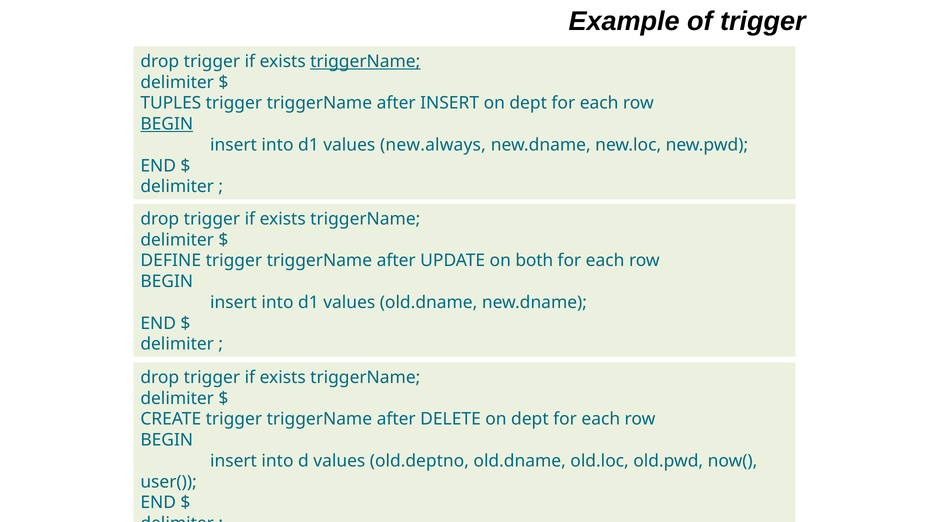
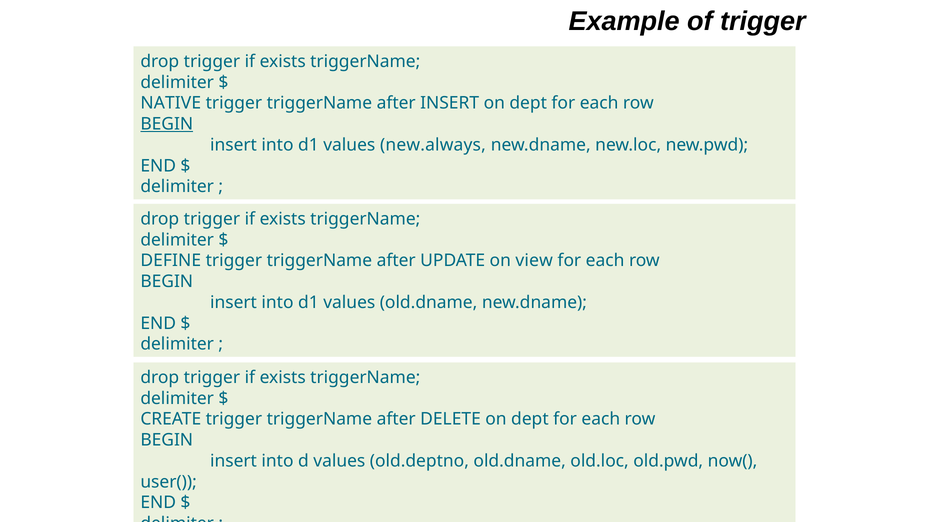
triggerName at (365, 62) underline: present -> none
TUPLES: TUPLES -> NATIVE
both: both -> view
